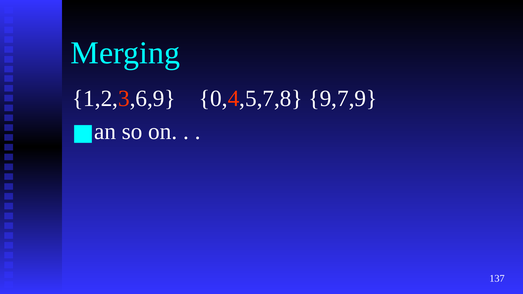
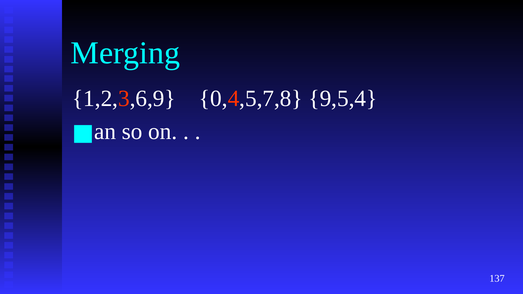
9,7,9: 9,7,9 -> 9,5,4
